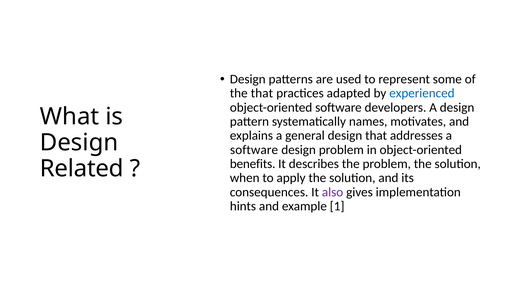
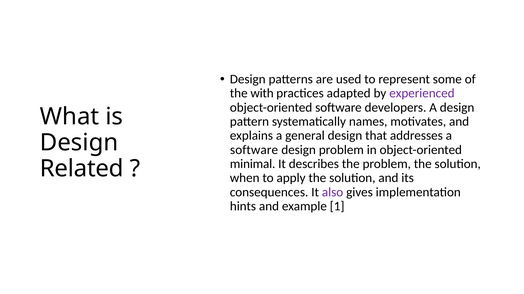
the that: that -> with
experienced colour: blue -> purple
benefits: benefits -> minimal
